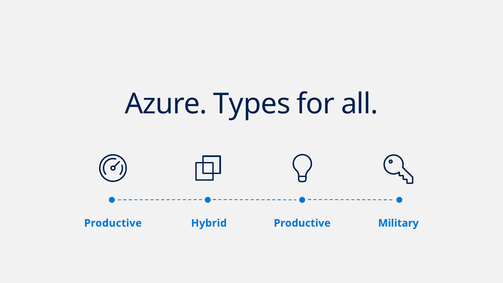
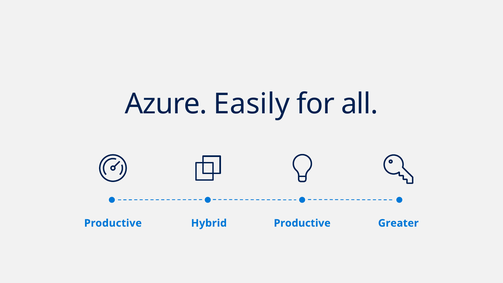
Types: Types -> Easily
Military: Military -> Greater
